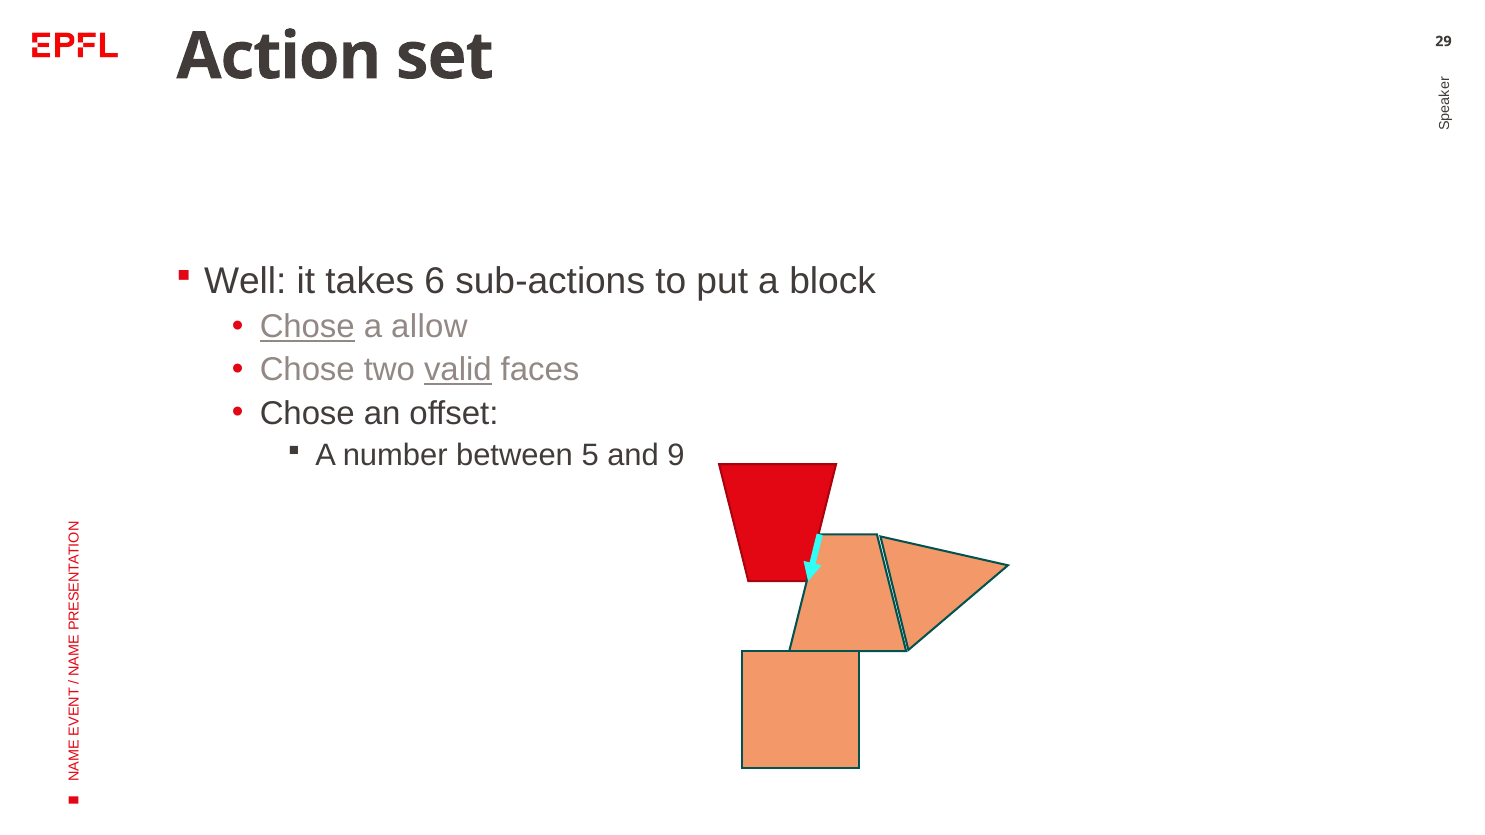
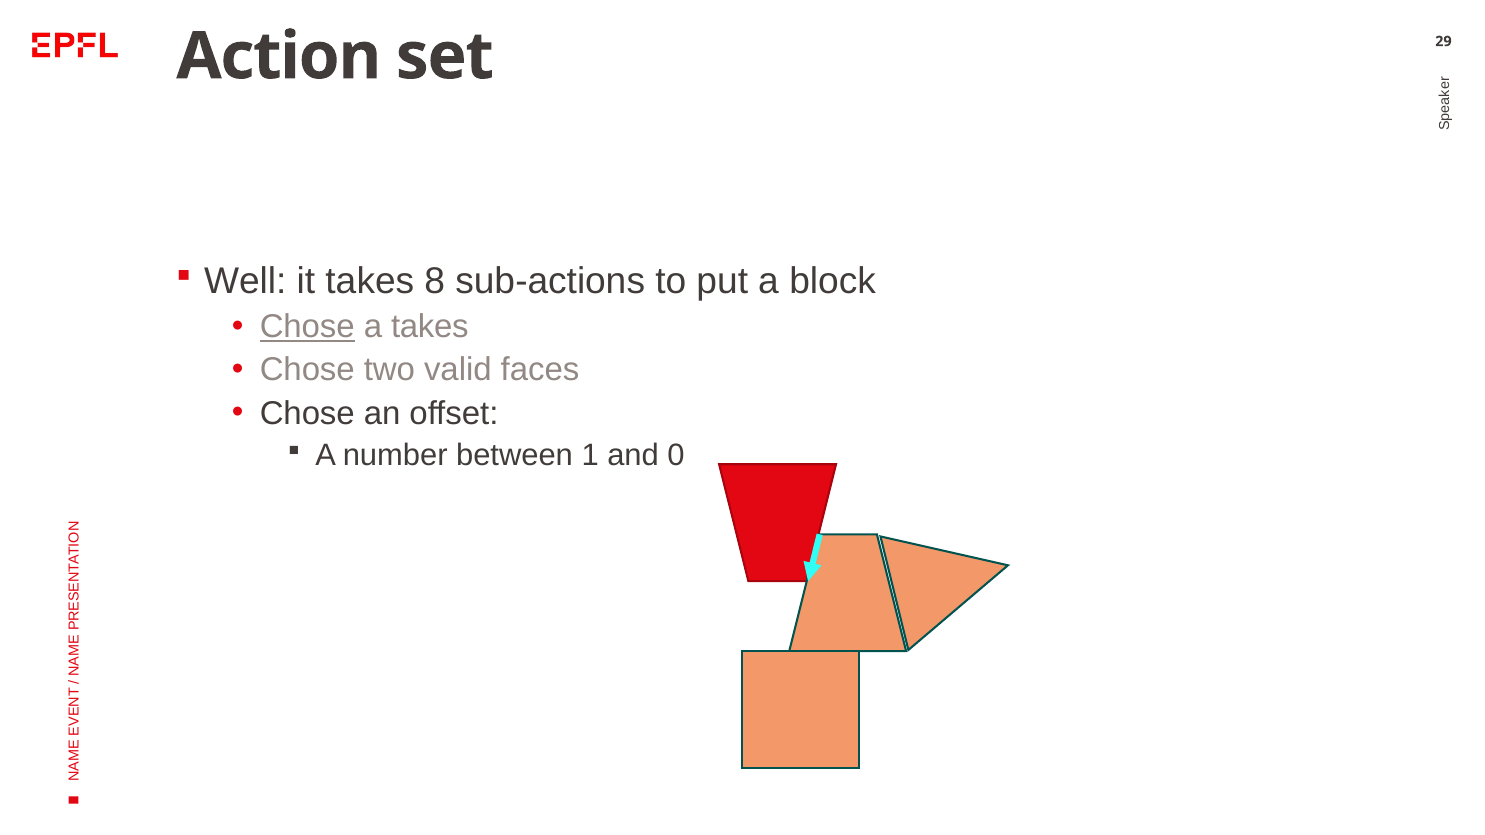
6: 6 -> 8
a allow: allow -> takes
valid underline: present -> none
5: 5 -> 1
9: 9 -> 0
